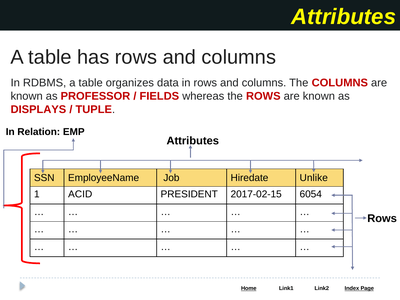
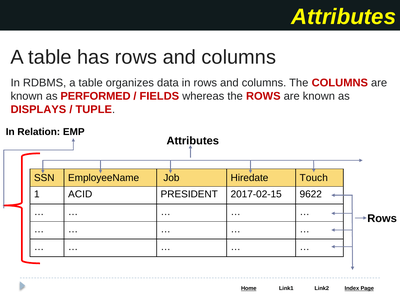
PROFESSOR: PROFESSOR -> PERFORMED
Unlike: Unlike -> Touch
6054: 6054 -> 9622
